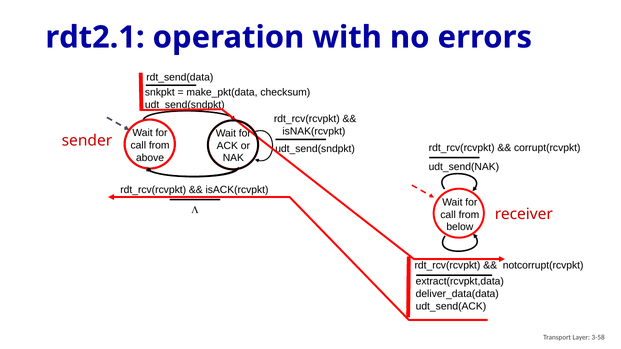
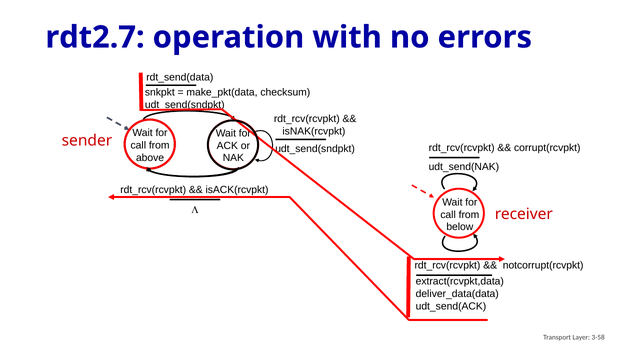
rdt2.1: rdt2.1 -> rdt2.7
